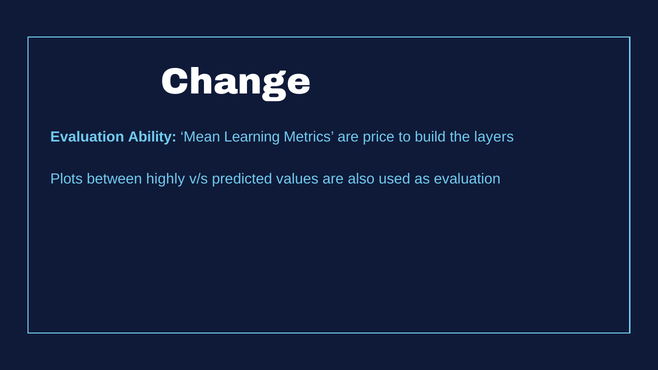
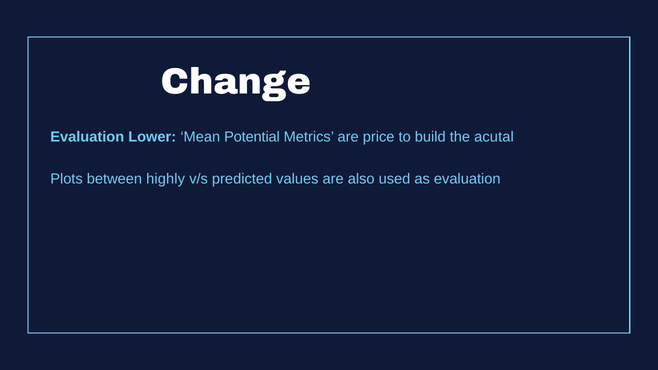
Ability: Ability -> Lower
Learning: Learning -> Potential
layers: layers -> acutal
